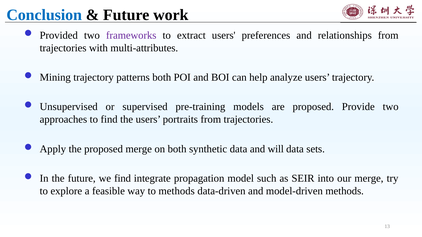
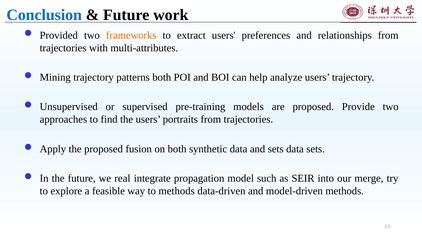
frameworks colour: purple -> orange
proposed merge: merge -> fusion
and will: will -> sets
we find: find -> real
